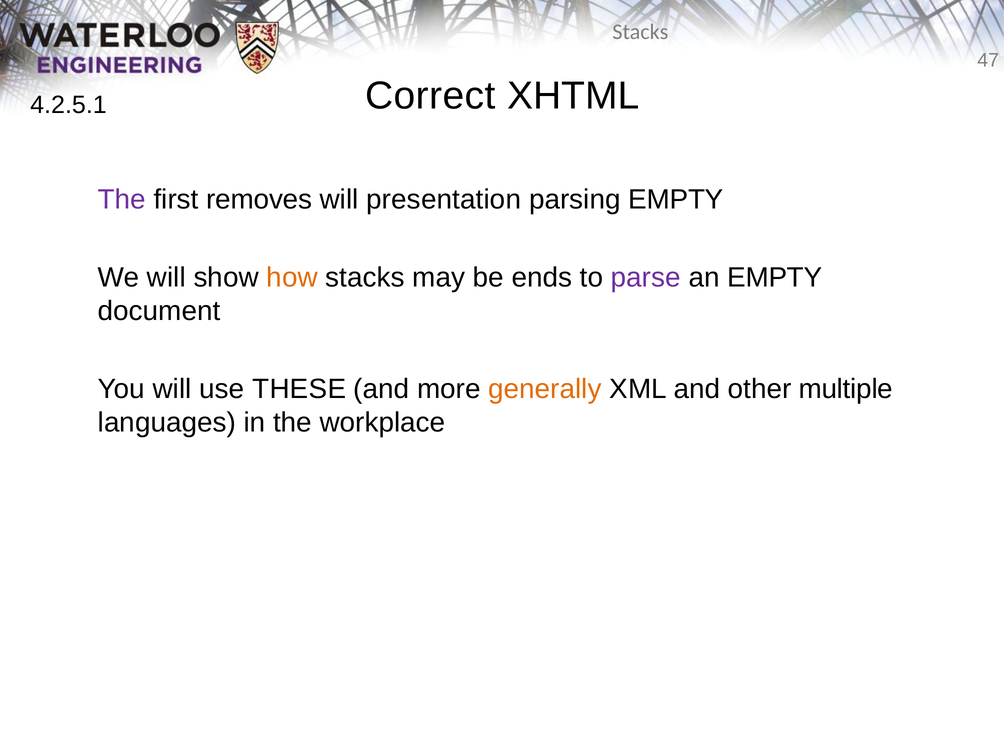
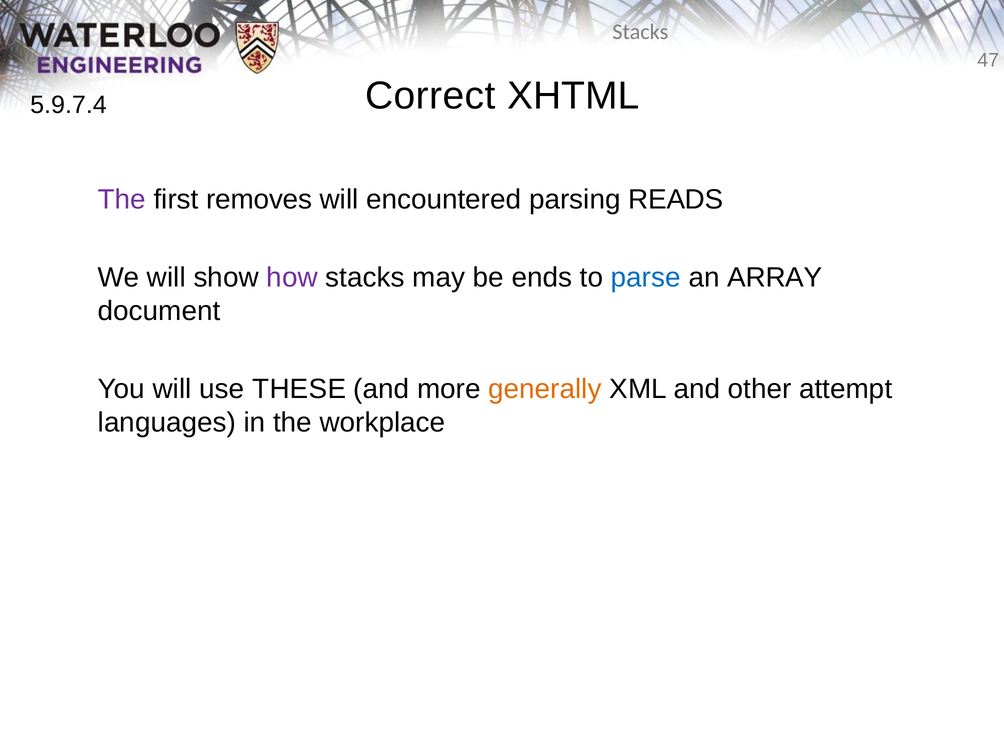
4.2.5.1: 4.2.5.1 -> 5.9.7.4
presentation: presentation -> encountered
parsing EMPTY: EMPTY -> READS
how colour: orange -> purple
parse colour: purple -> blue
an EMPTY: EMPTY -> ARRAY
multiple: multiple -> attempt
